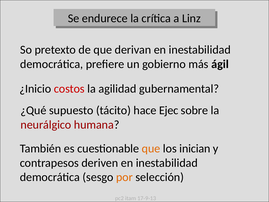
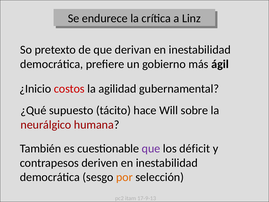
Ejec: Ejec -> Will
que at (151, 148) colour: orange -> purple
inician: inician -> déficit
